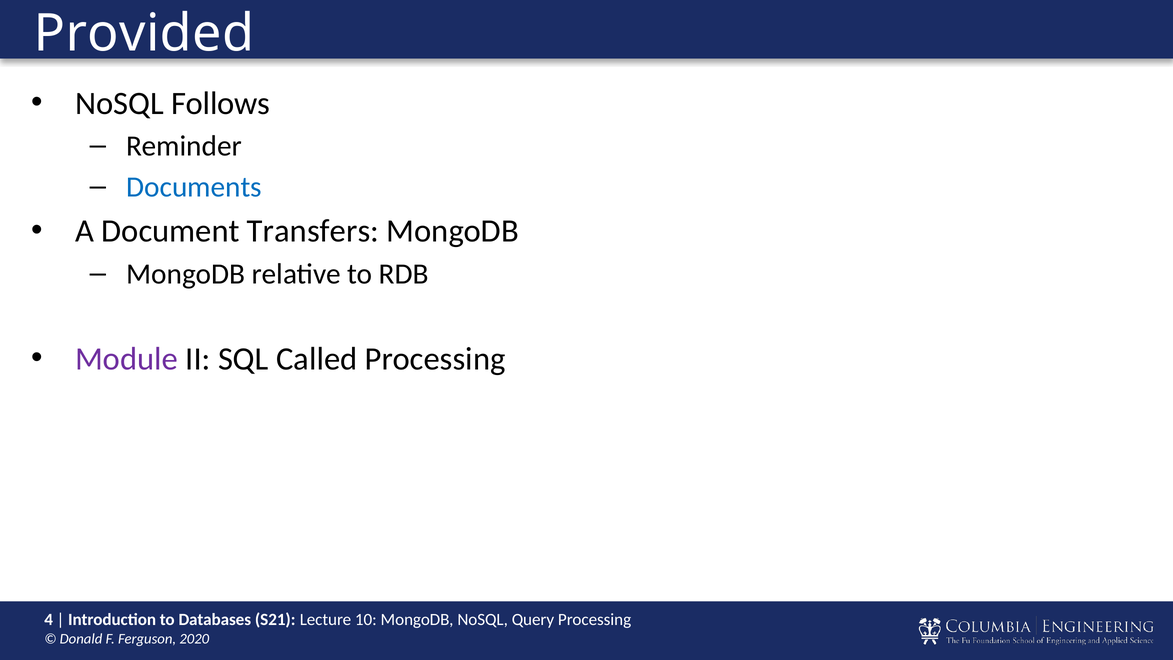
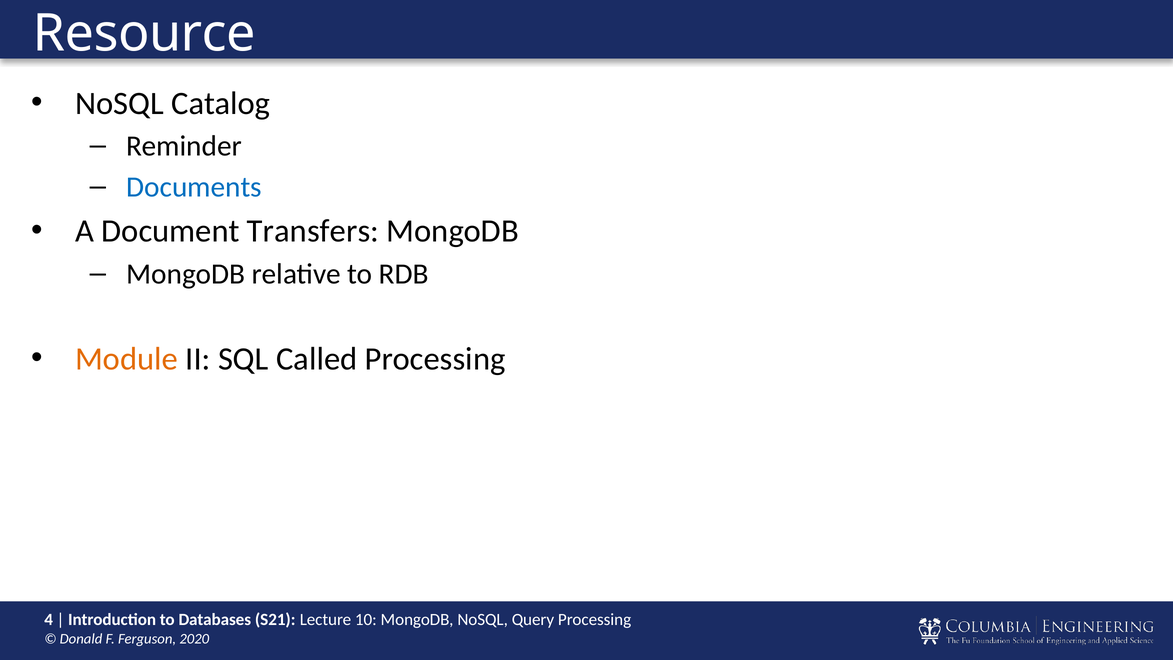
Provided: Provided -> Resource
Follows: Follows -> Catalog
Module colour: purple -> orange
